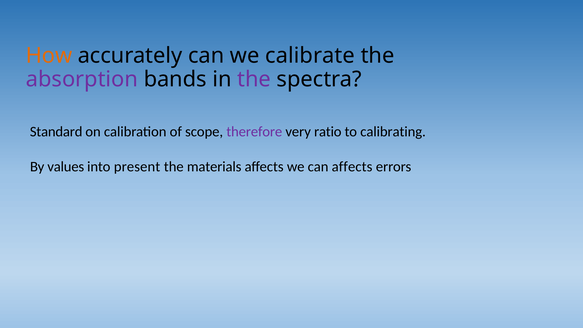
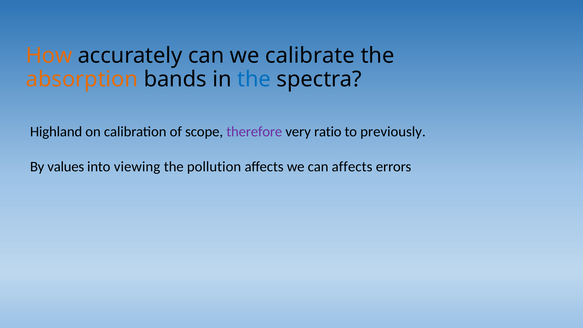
absorption colour: purple -> orange
the at (254, 79) colour: purple -> blue
Standard: Standard -> Highland
calibrating: calibrating -> previously
present: present -> viewing
materials: materials -> pollution
